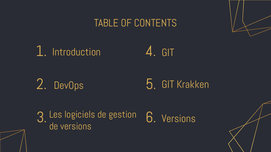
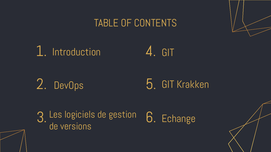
Versions at (179, 119): Versions -> Echange
